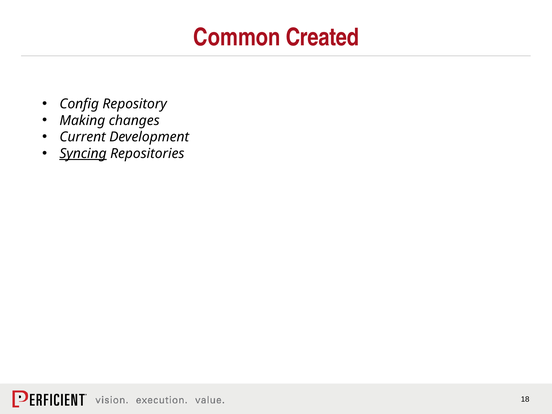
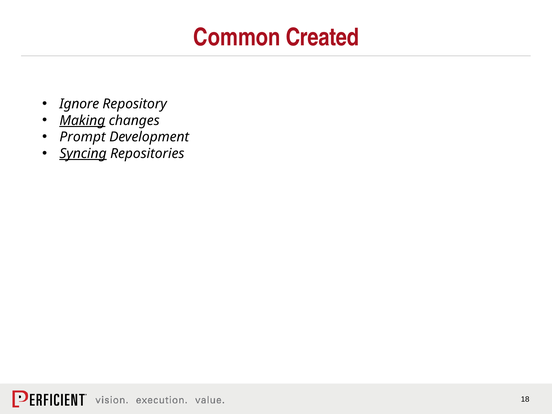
Config: Config -> Ignore
Making underline: none -> present
Current: Current -> Prompt
